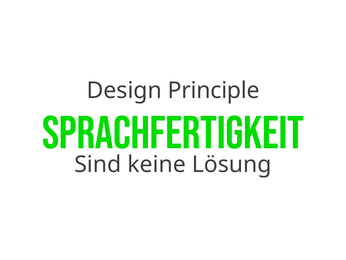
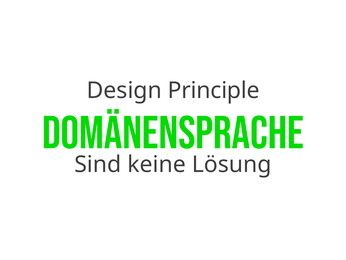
Sprachfertigkeit: Sprachfertigkeit -> Domänensprache
